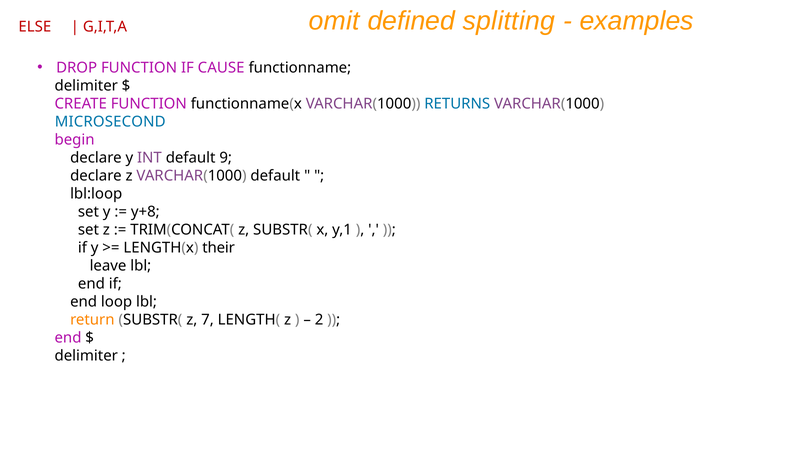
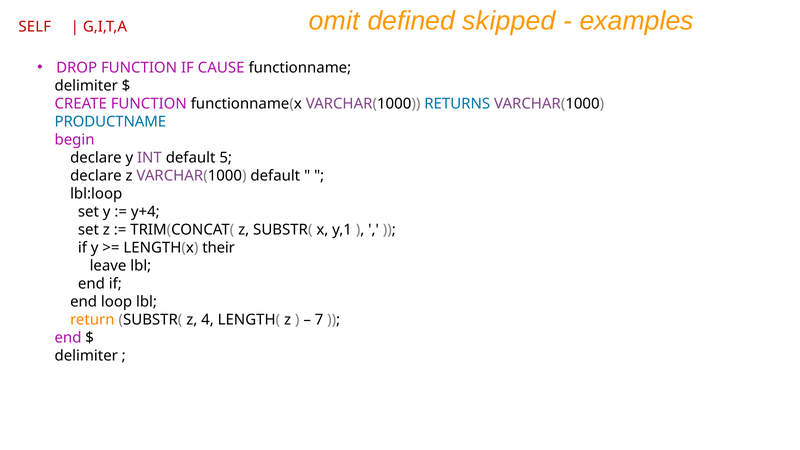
splitting: splitting -> skipped
ELSE: ELSE -> SELF
MICROSECOND: MICROSECOND -> PRODUCTNAME
9: 9 -> 5
y+8: y+8 -> y+4
7: 7 -> 4
2: 2 -> 7
